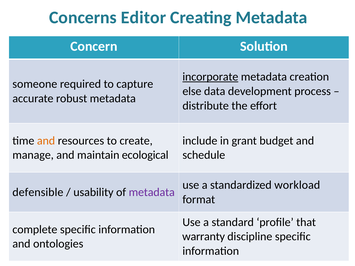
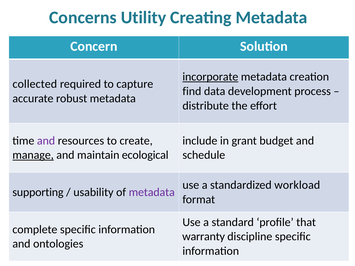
Editor: Editor -> Utility
someone: someone -> collected
else: else -> find
and at (46, 141) colour: orange -> purple
manage underline: none -> present
defensible: defensible -> supporting
